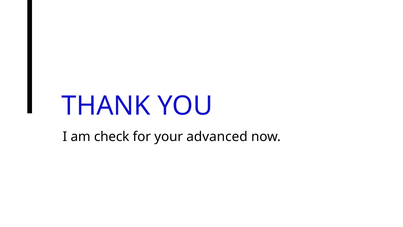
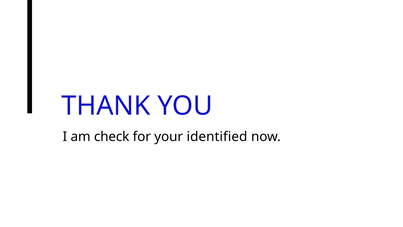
advanced: advanced -> identified
